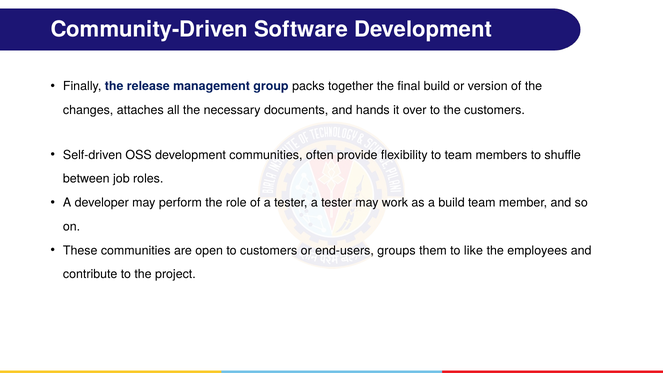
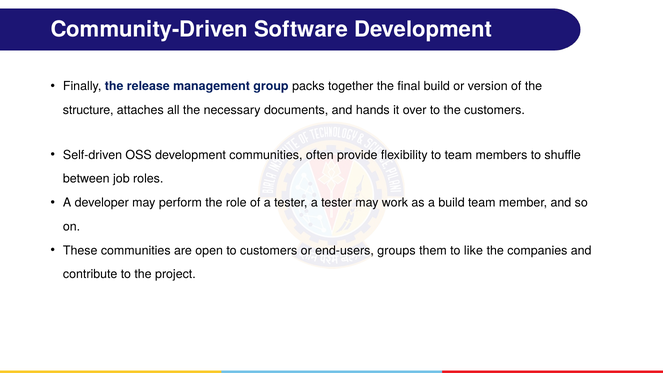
changes: changes -> structure
employees: employees -> companies
